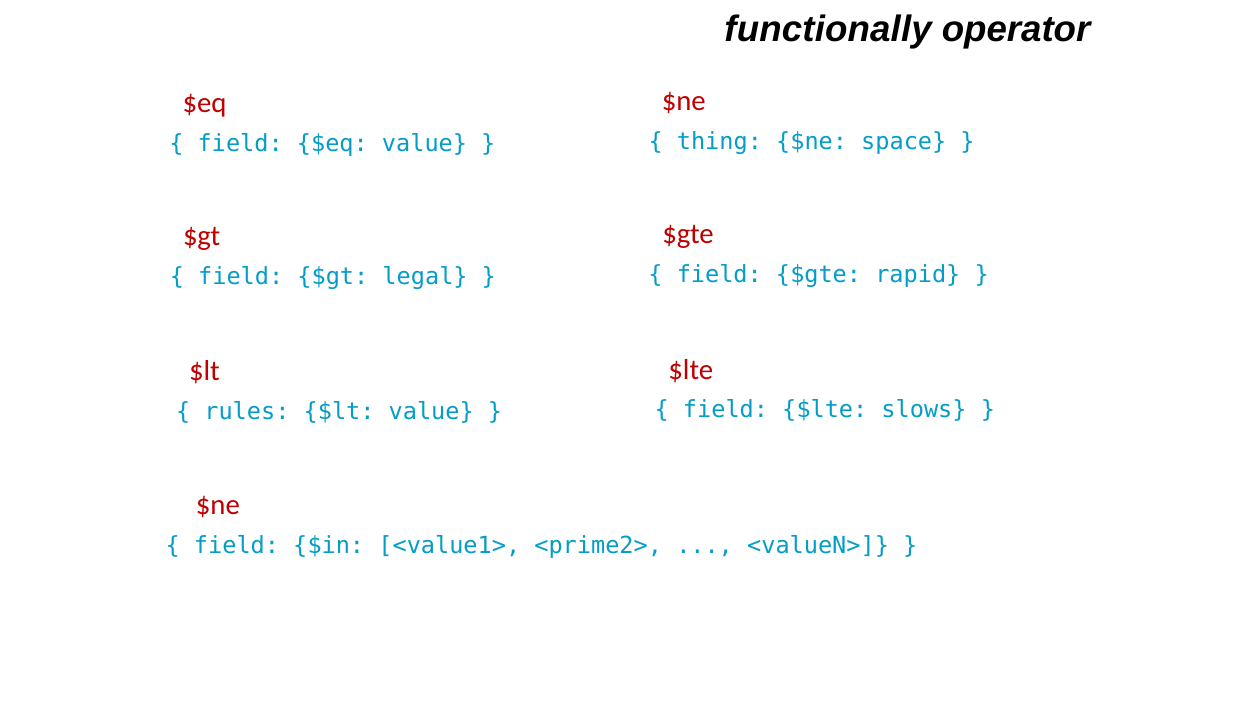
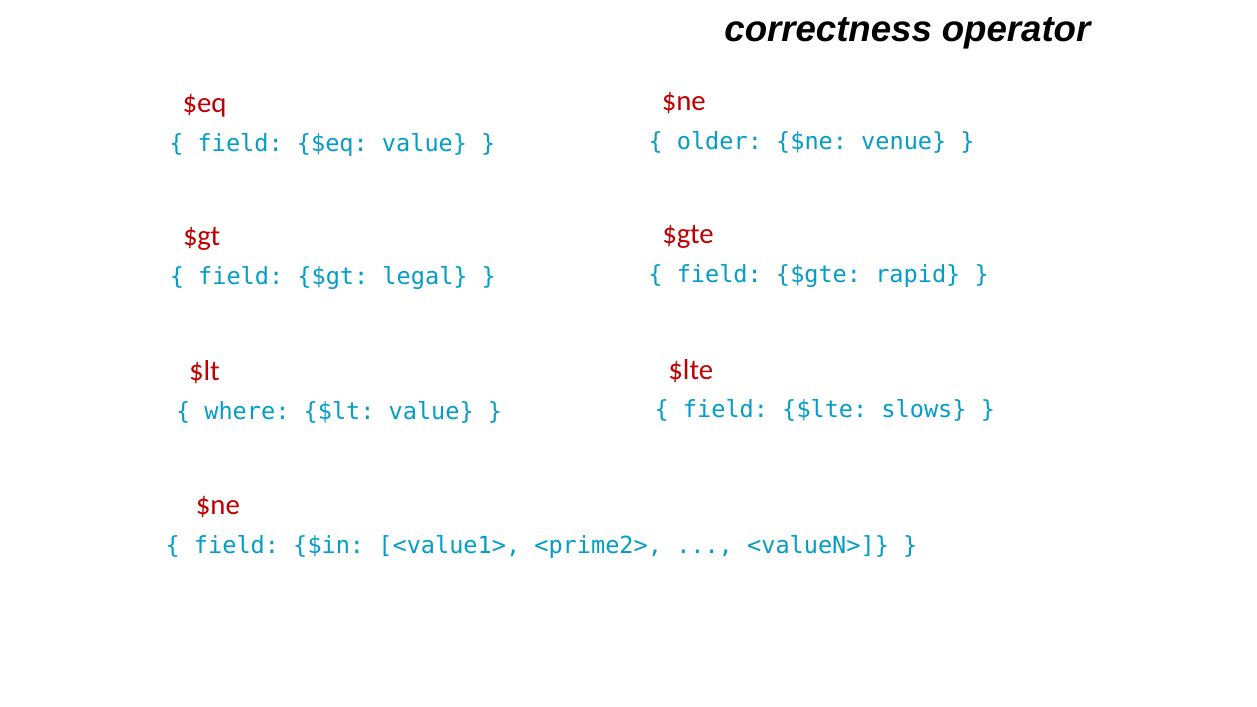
functionally: functionally -> correctness
thing: thing -> older
space: space -> venue
rules: rules -> where
